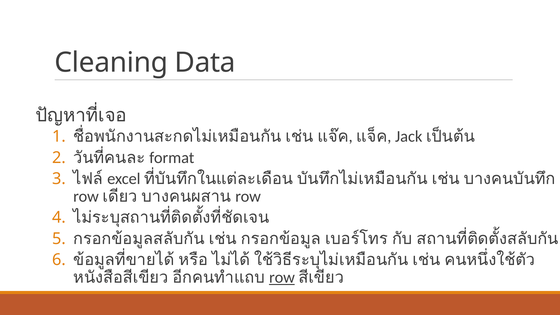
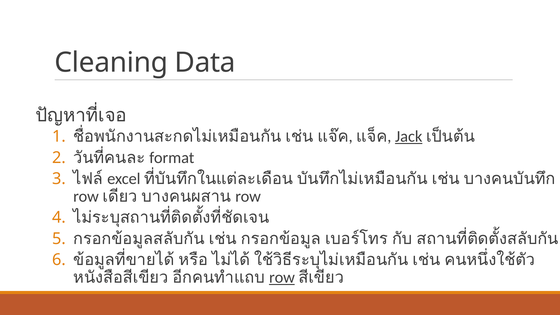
Jack underline: none -> present
